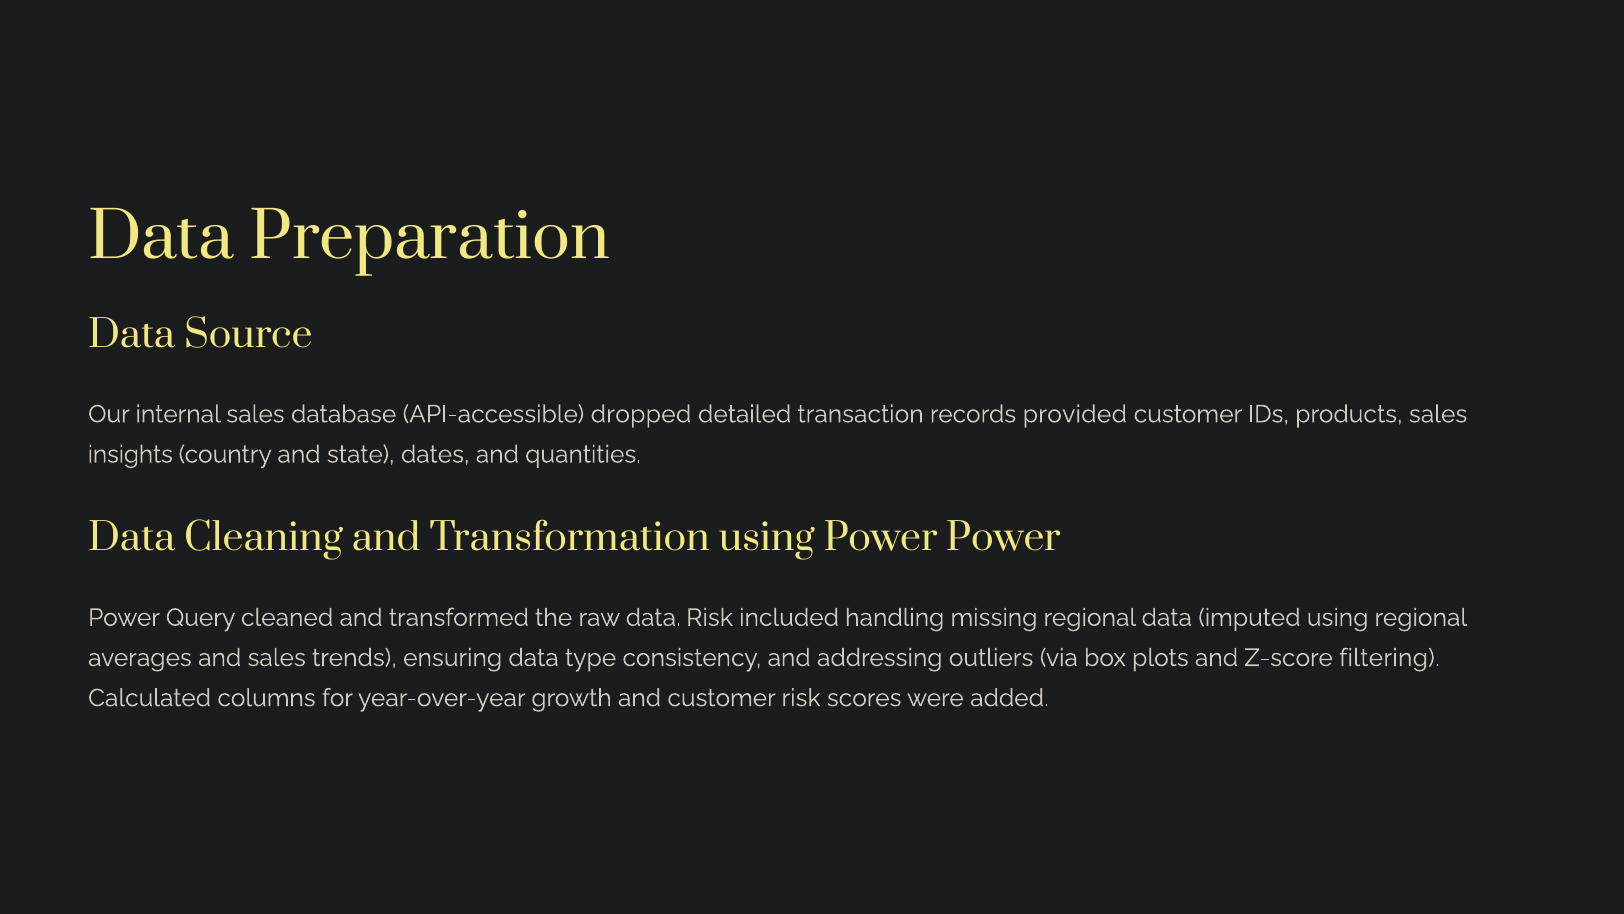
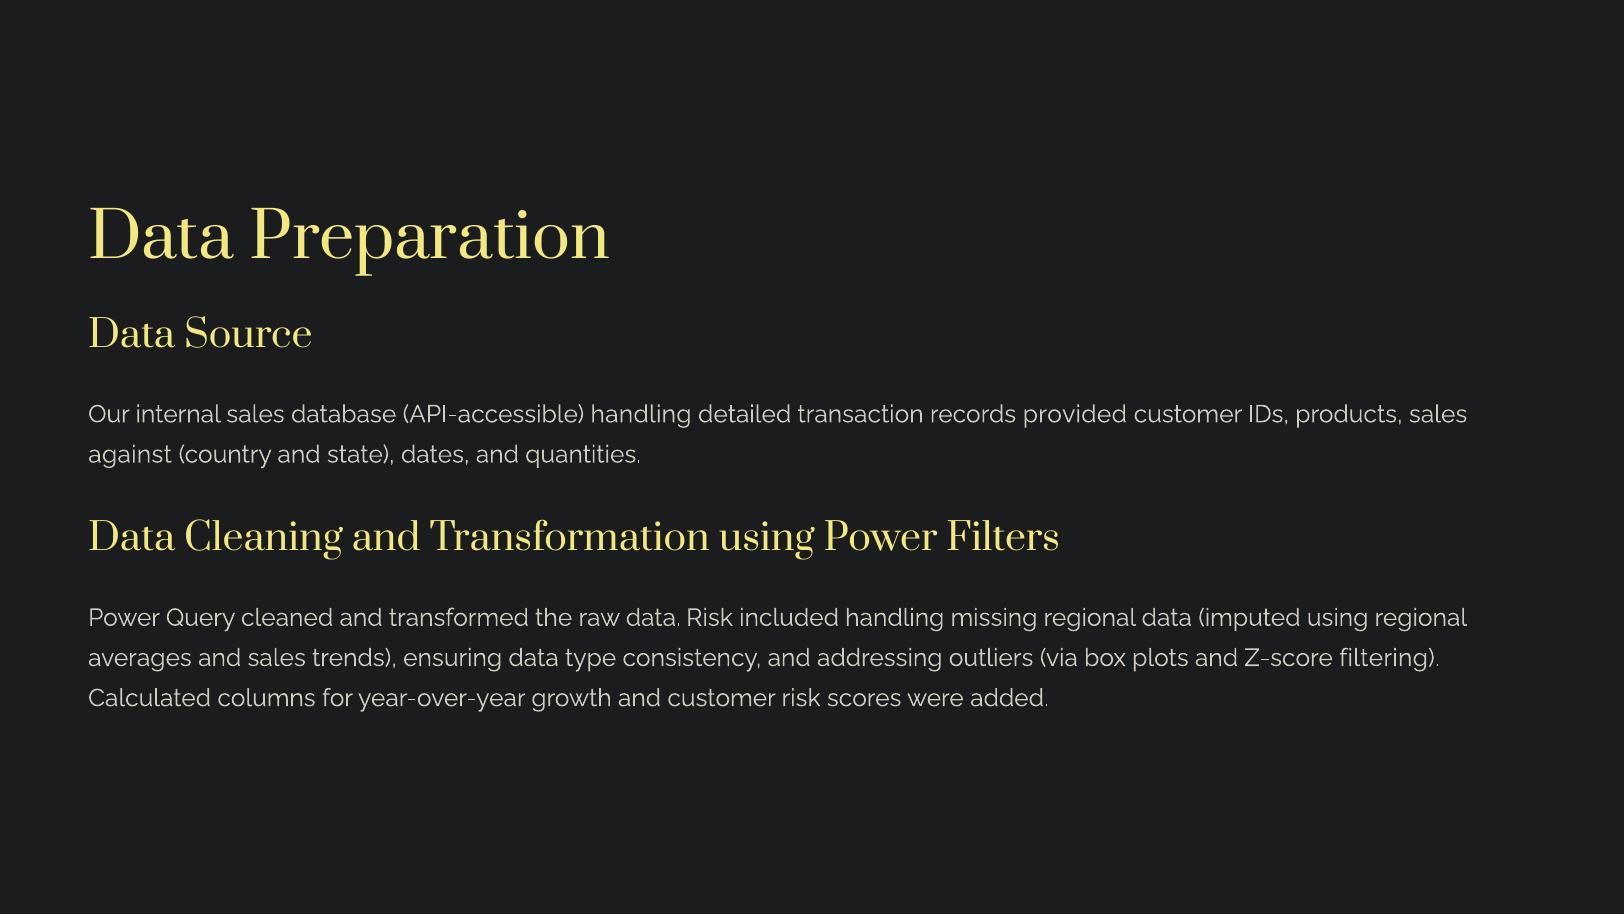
API-accessible dropped: dropped -> handling
insights: insights -> against
using Power Power: Power -> Filters
